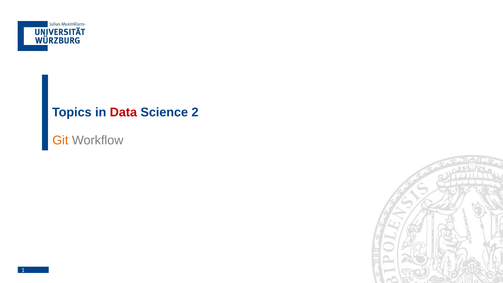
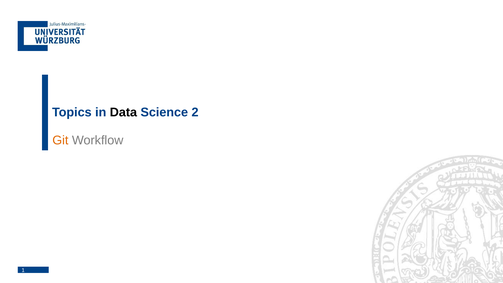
Data colour: red -> black
